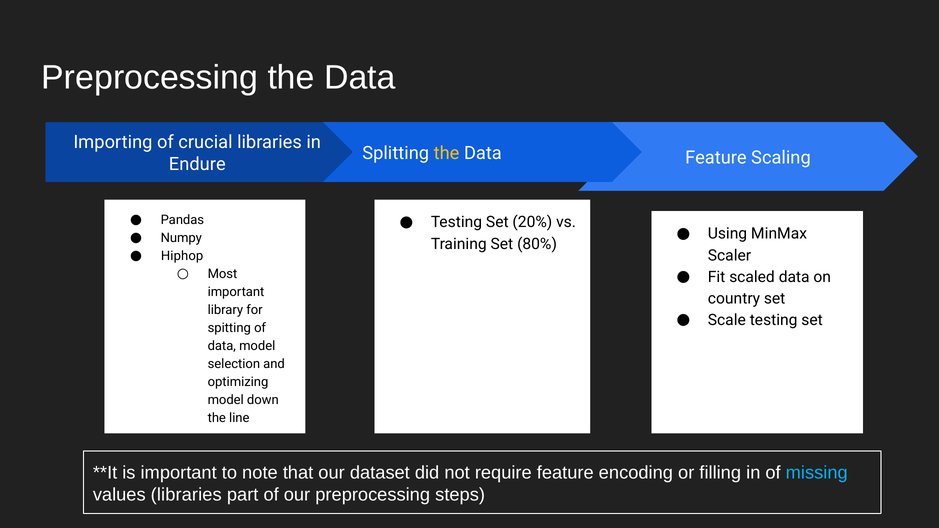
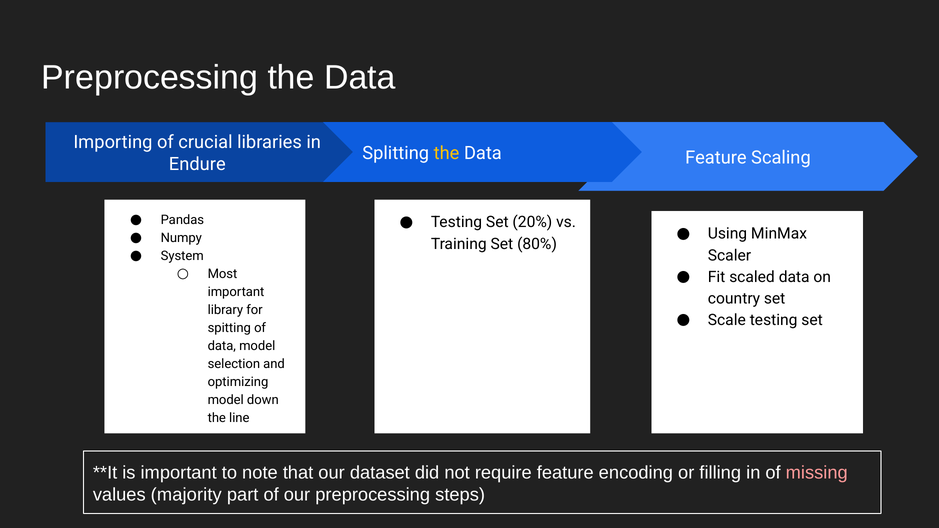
Hiphop: Hiphop -> System
missing colour: light blue -> pink
values libraries: libraries -> majority
